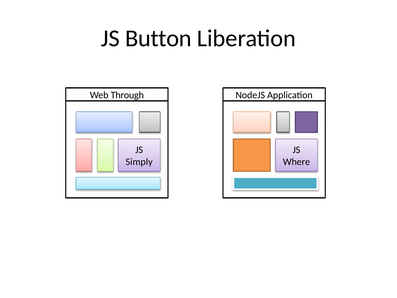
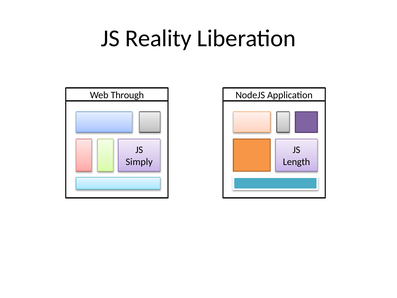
Button: Button -> Reality
Where: Where -> Length
